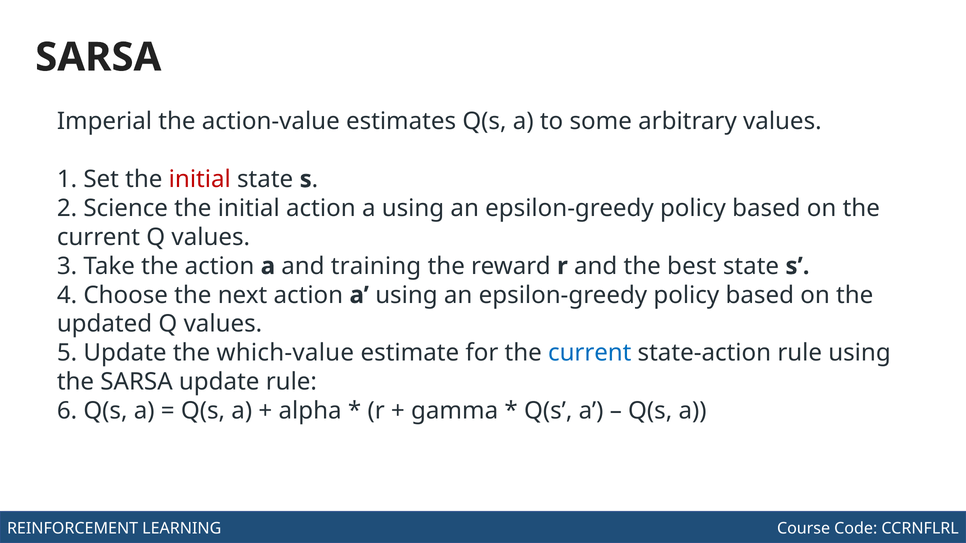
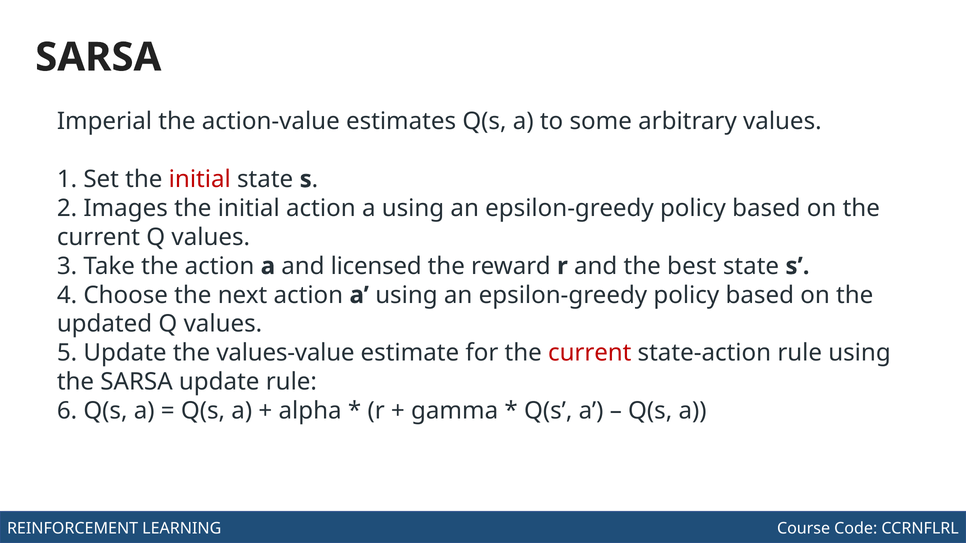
Science: Science -> Images
training: training -> licensed
which-value: which-value -> values-value
current at (590, 353) colour: blue -> red
